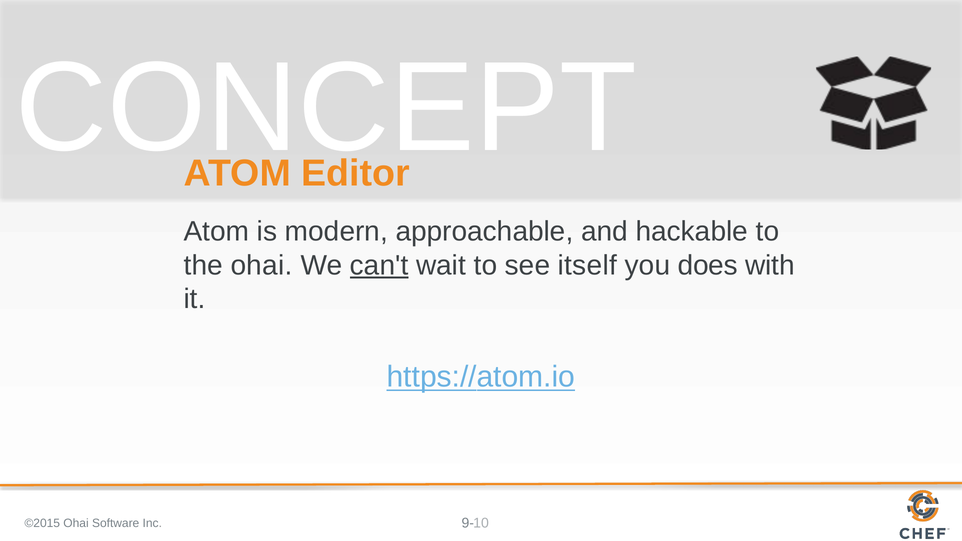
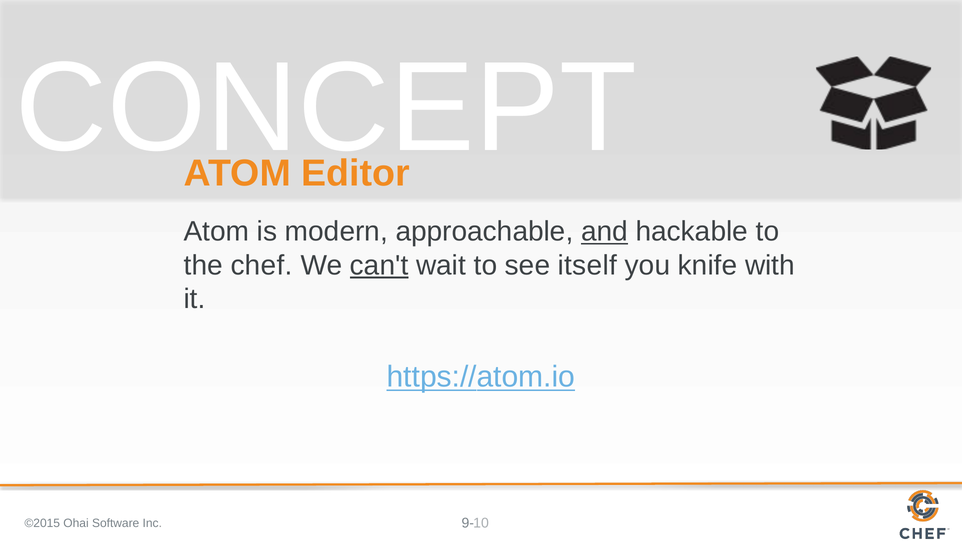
and underline: none -> present
the ohai: ohai -> chef
does: does -> knife
